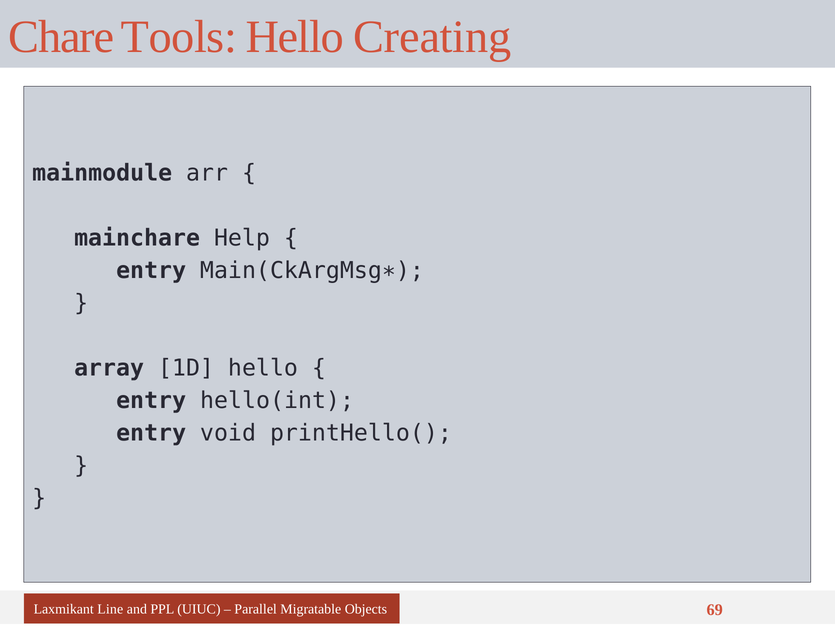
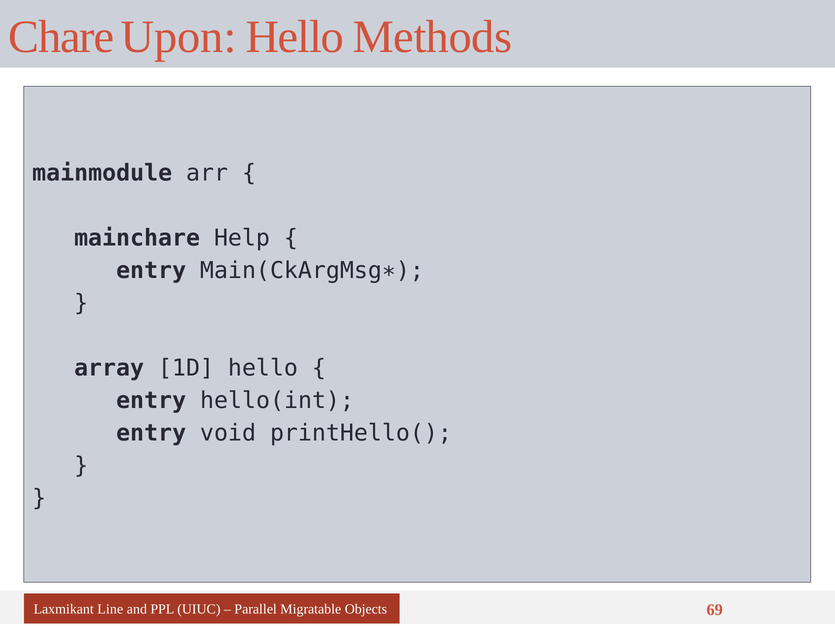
Tools: Tools -> Upon
Creating: Creating -> Methods
